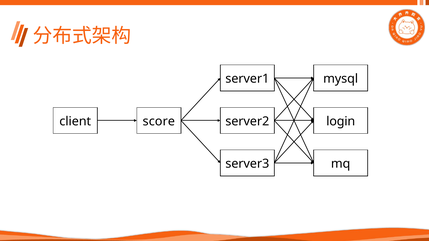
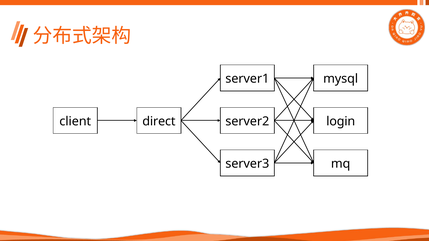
score: score -> direct
